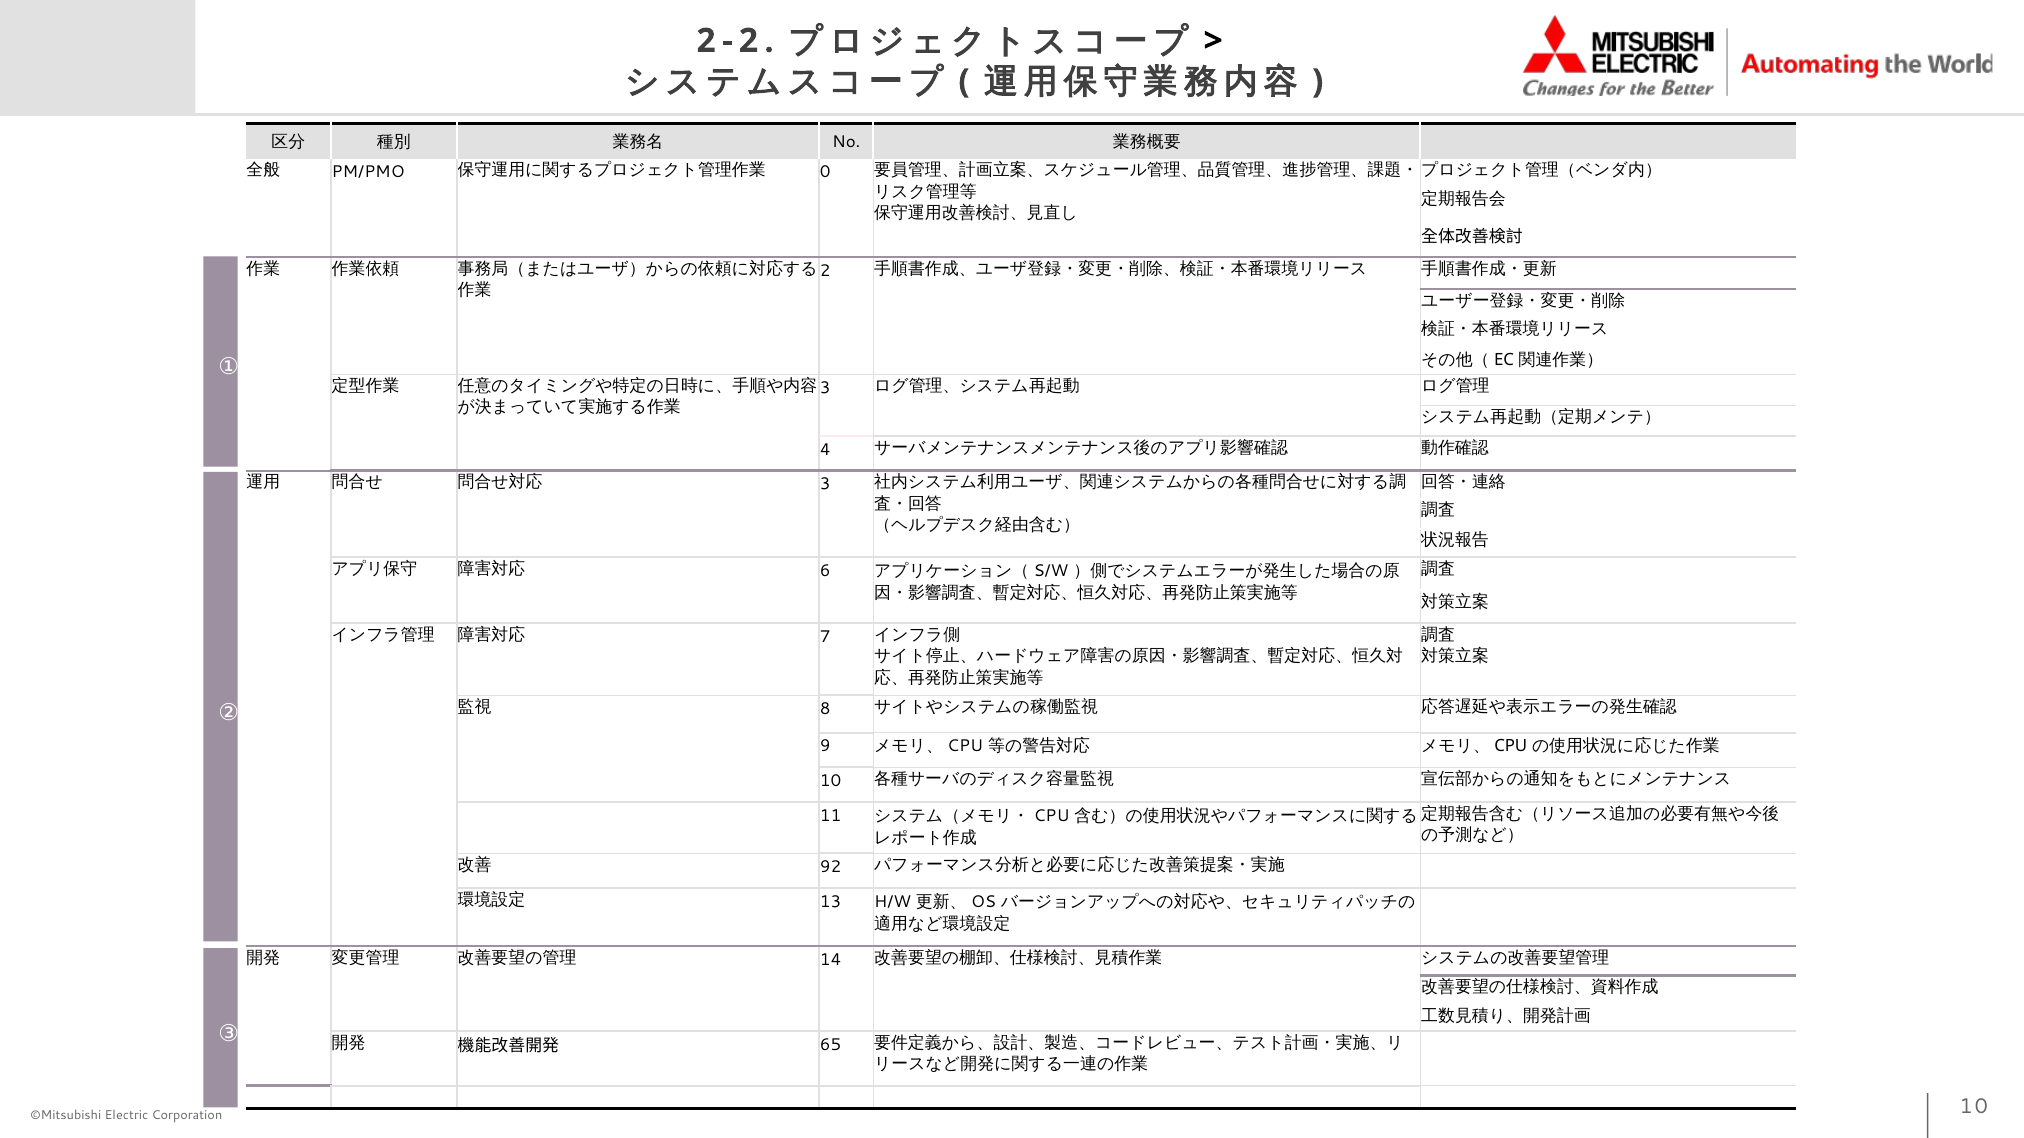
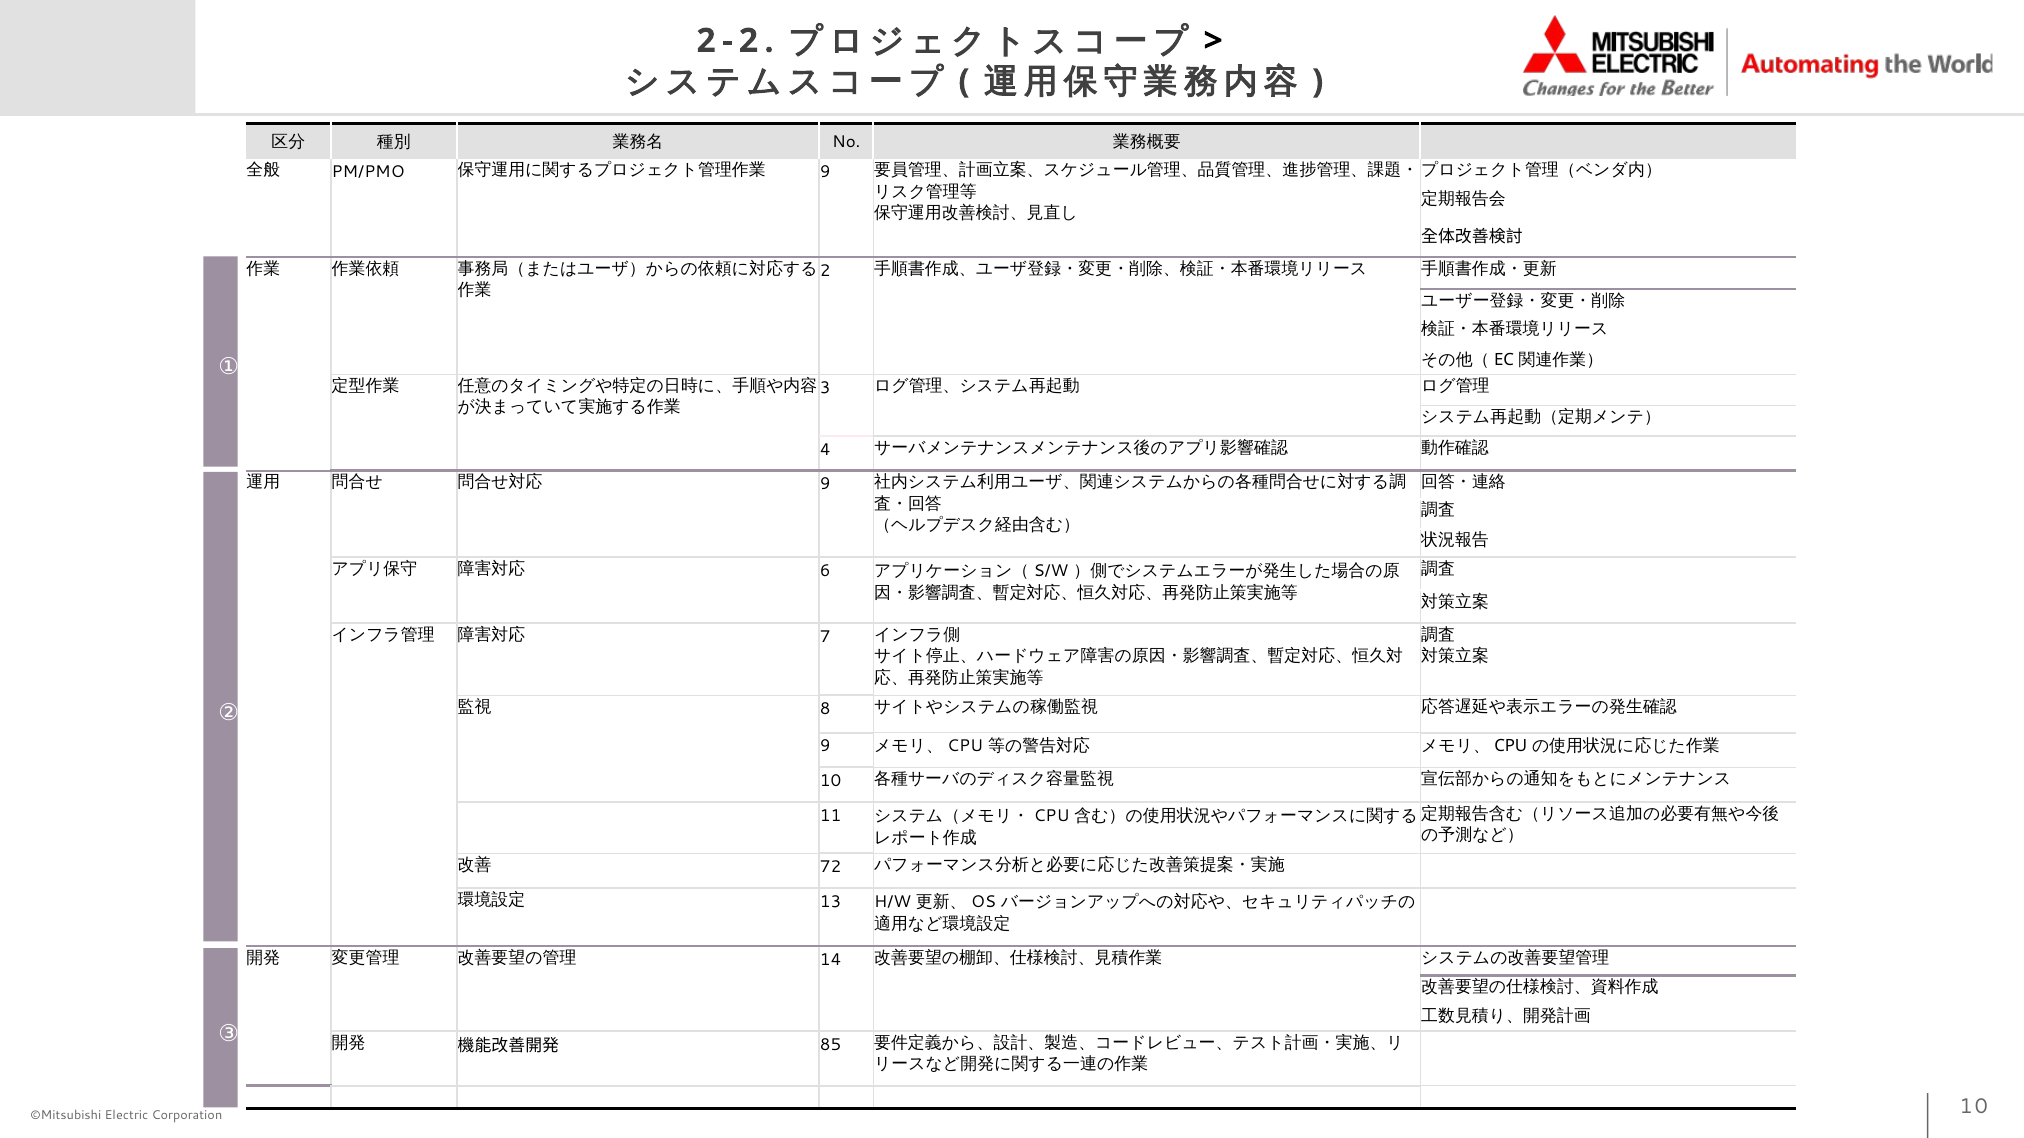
0 at (825, 172): 0 -> 9
3 at (825, 484): 3 -> 9
92: 92 -> 72
65: 65 -> 85
